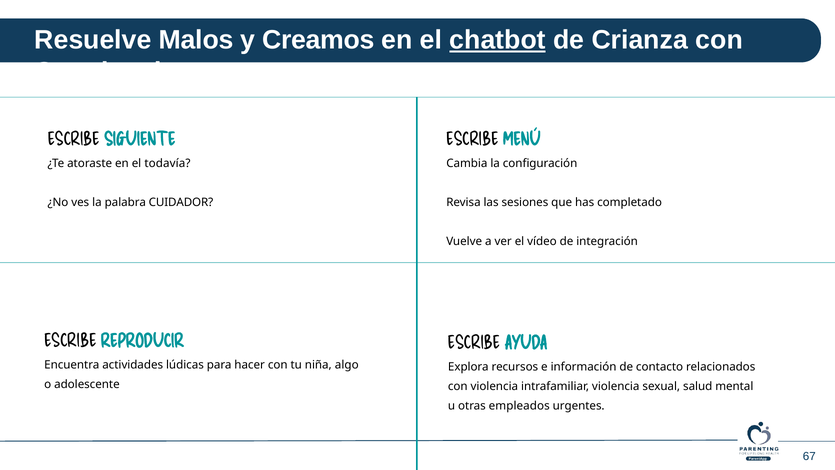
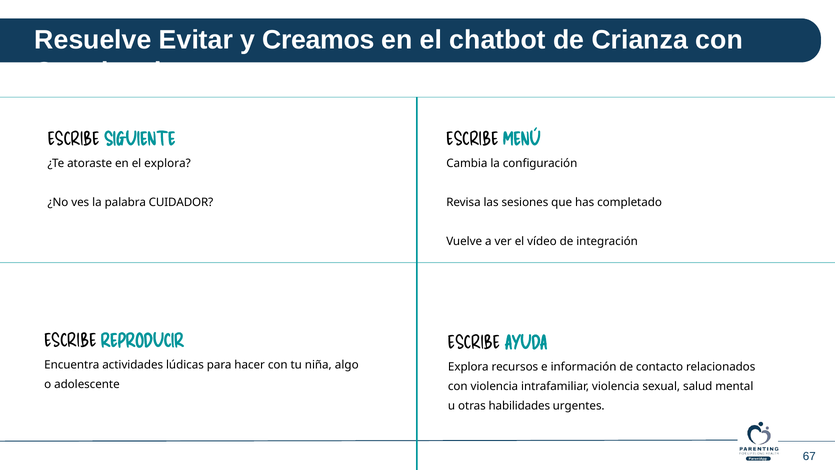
Malos: Malos -> Evitar
chatbot underline: present -> none
el todavía: todavía -> explora
empleados: empleados -> habilidades
